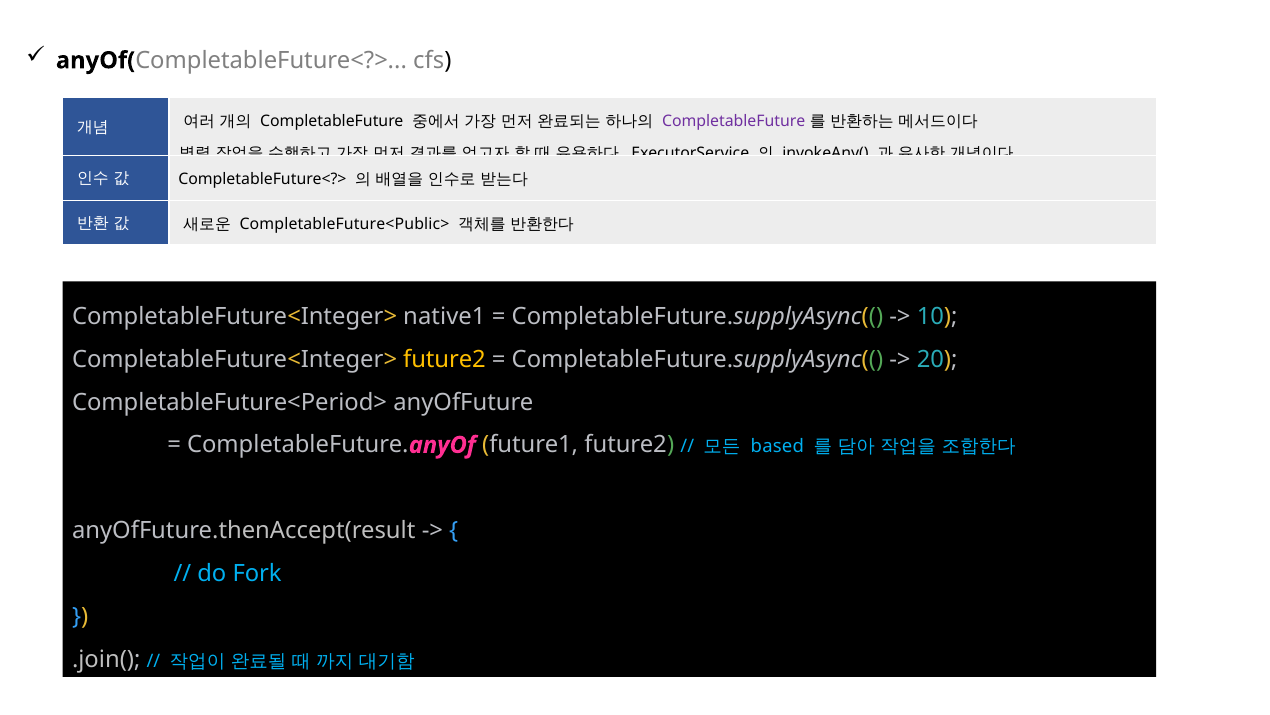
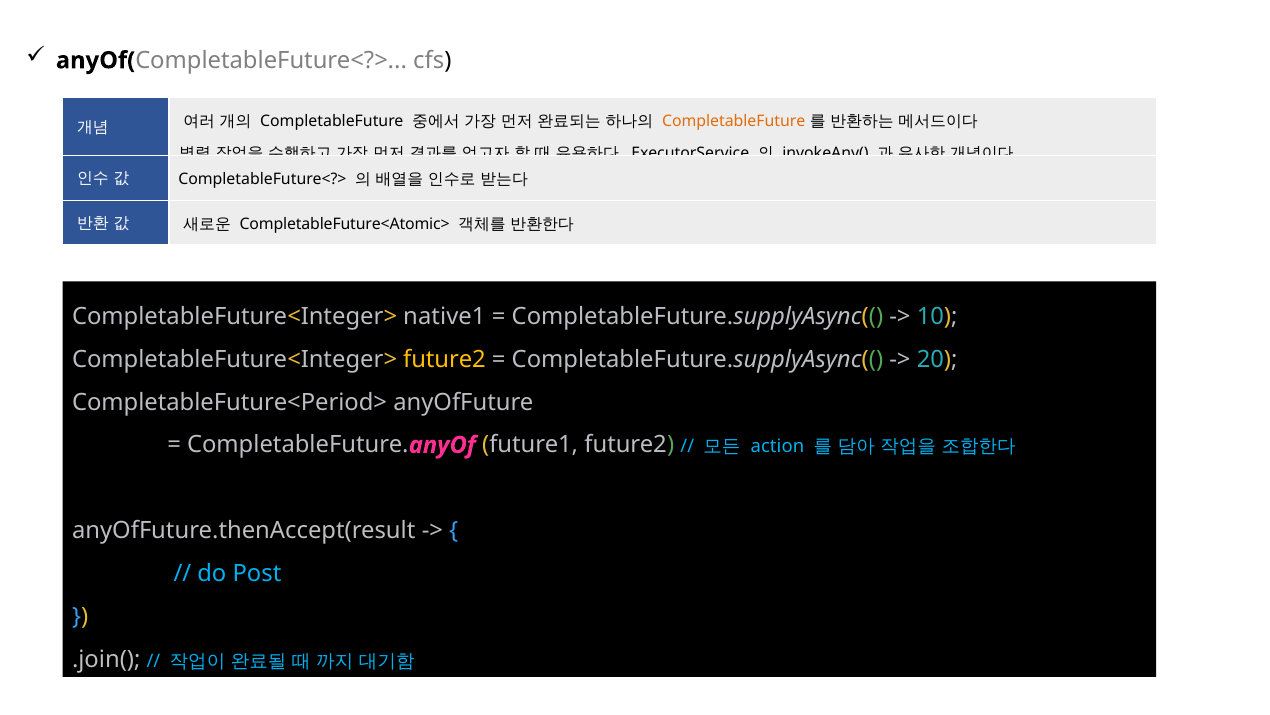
CompletableFuture at (734, 121) colour: purple -> orange
CompletableFuture<Public>: CompletableFuture<Public> -> CompletableFuture<Atomic>
based: based -> action
Fork: Fork -> Post
